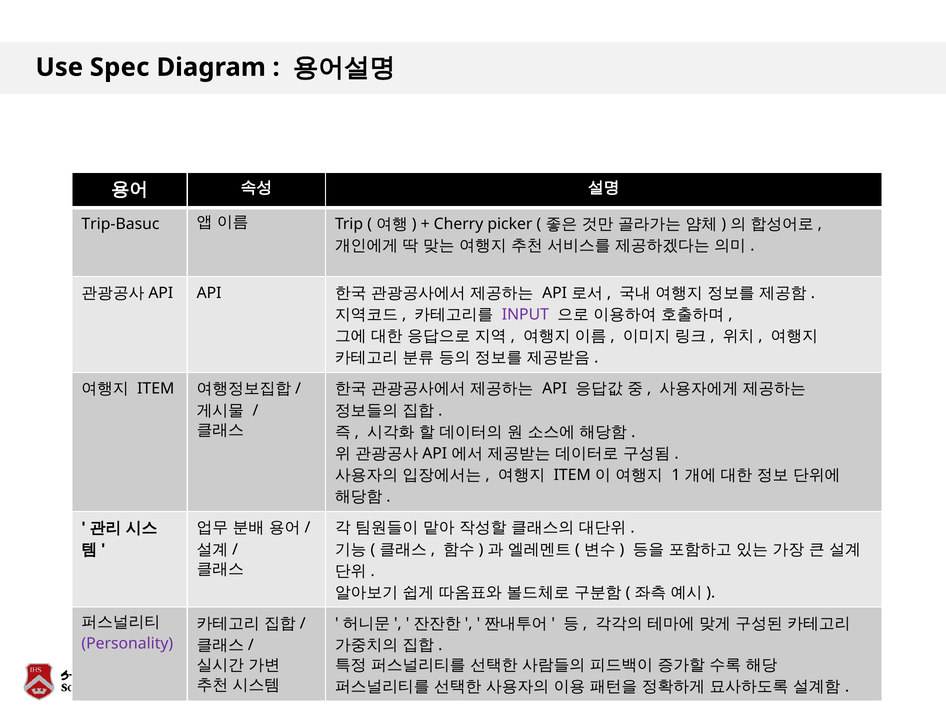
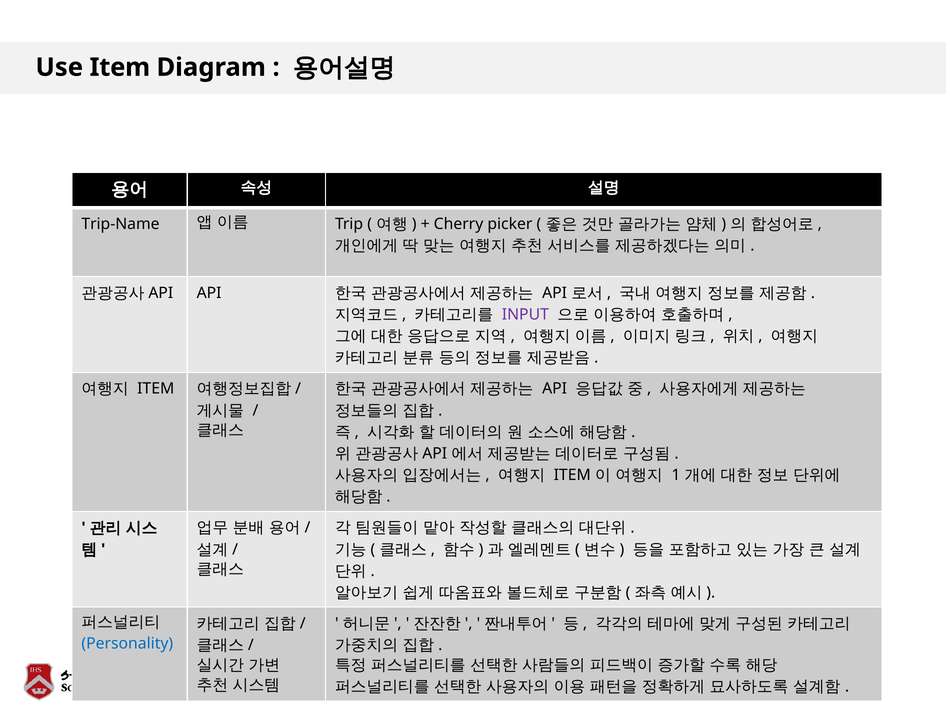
Use Spec: Spec -> Item
Trip-Basuc: Trip-Basuc -> Trip-Name
Personality colour: purple -> blue
